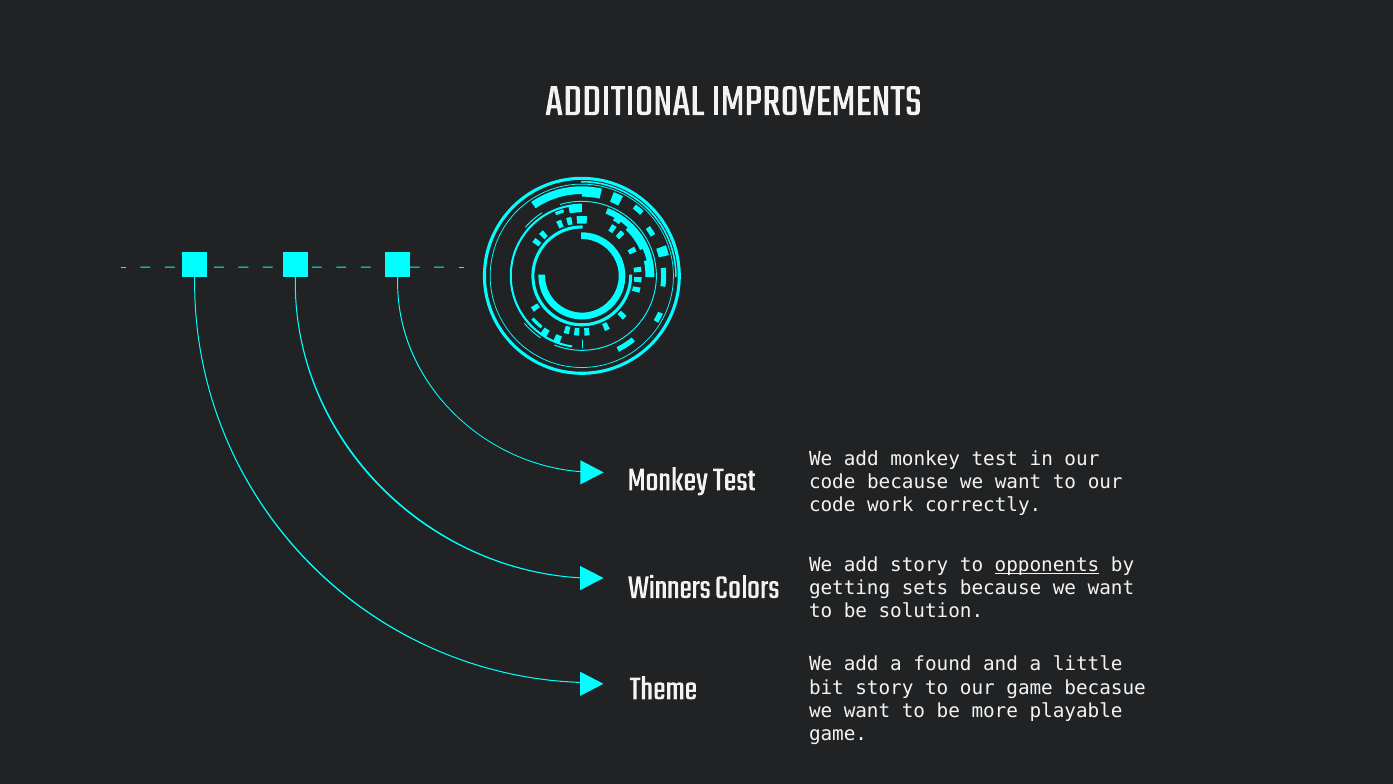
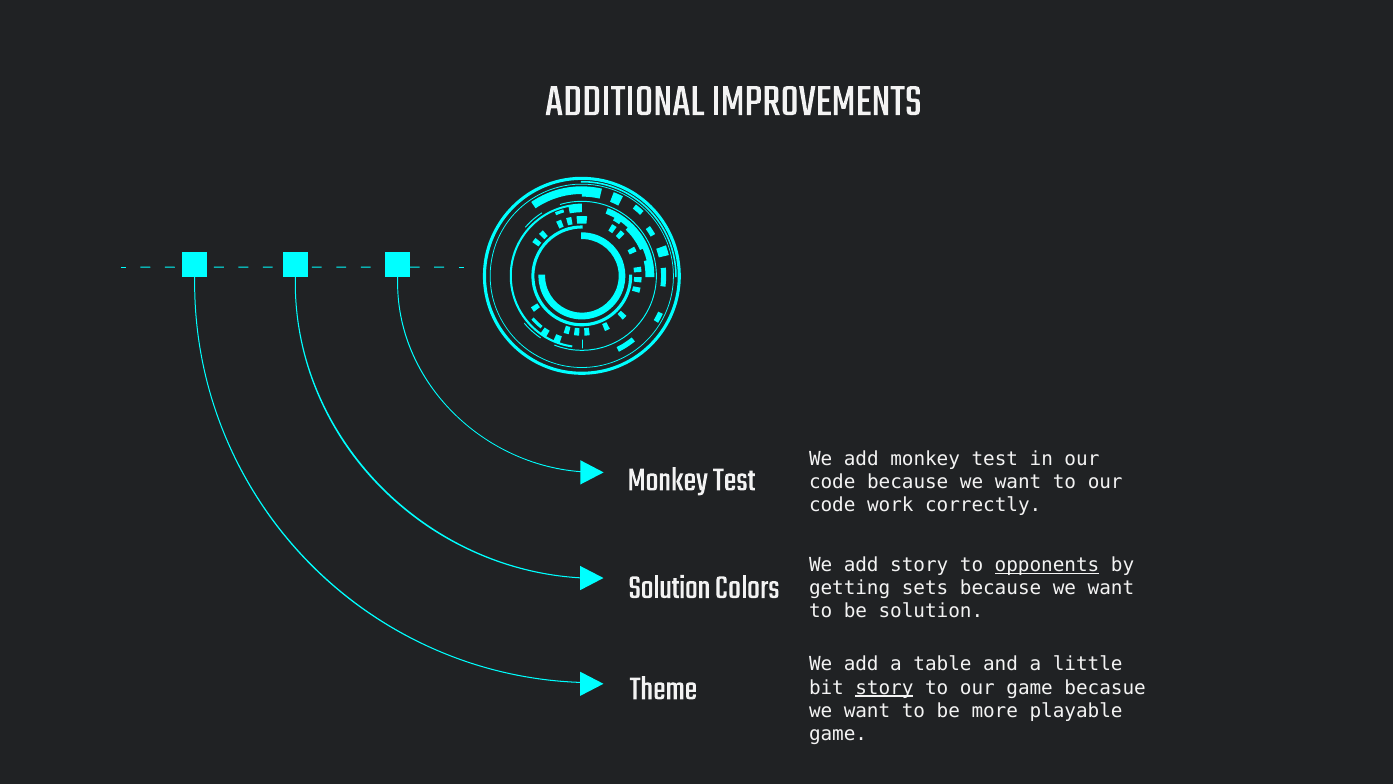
Winners at (669, 586): Winners -> Solution
found: found -> table
story at (884, 687) underline: none -> present
